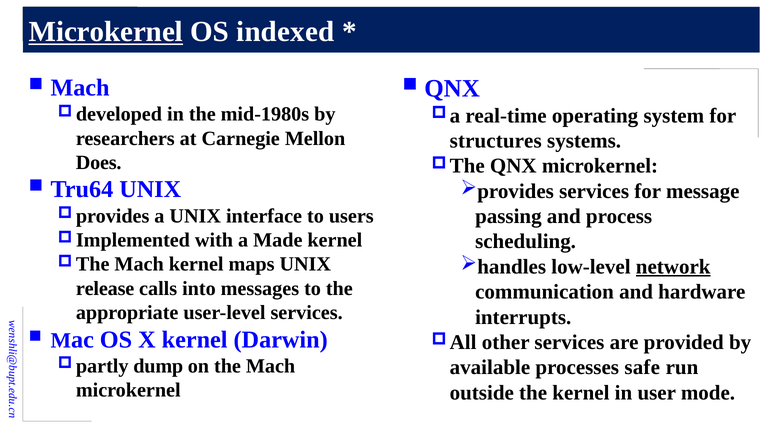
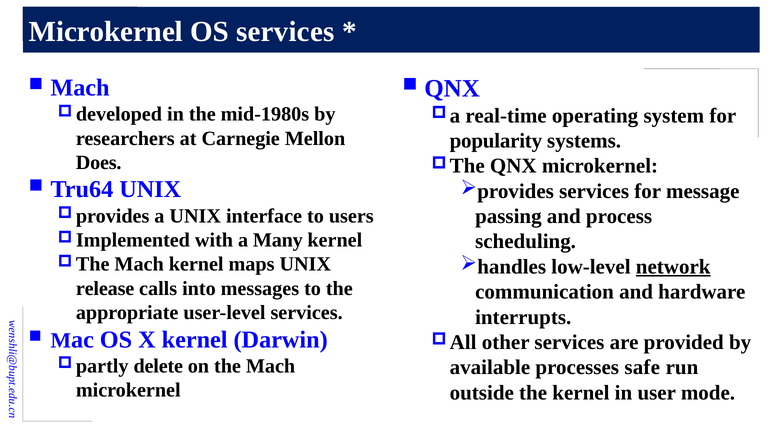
Microkernel at (106, 32) underline: present -> none
OS indexed: indexed -> services
structures: structures -> popularity
Made: Made -> Many
dump: dump -> delete
